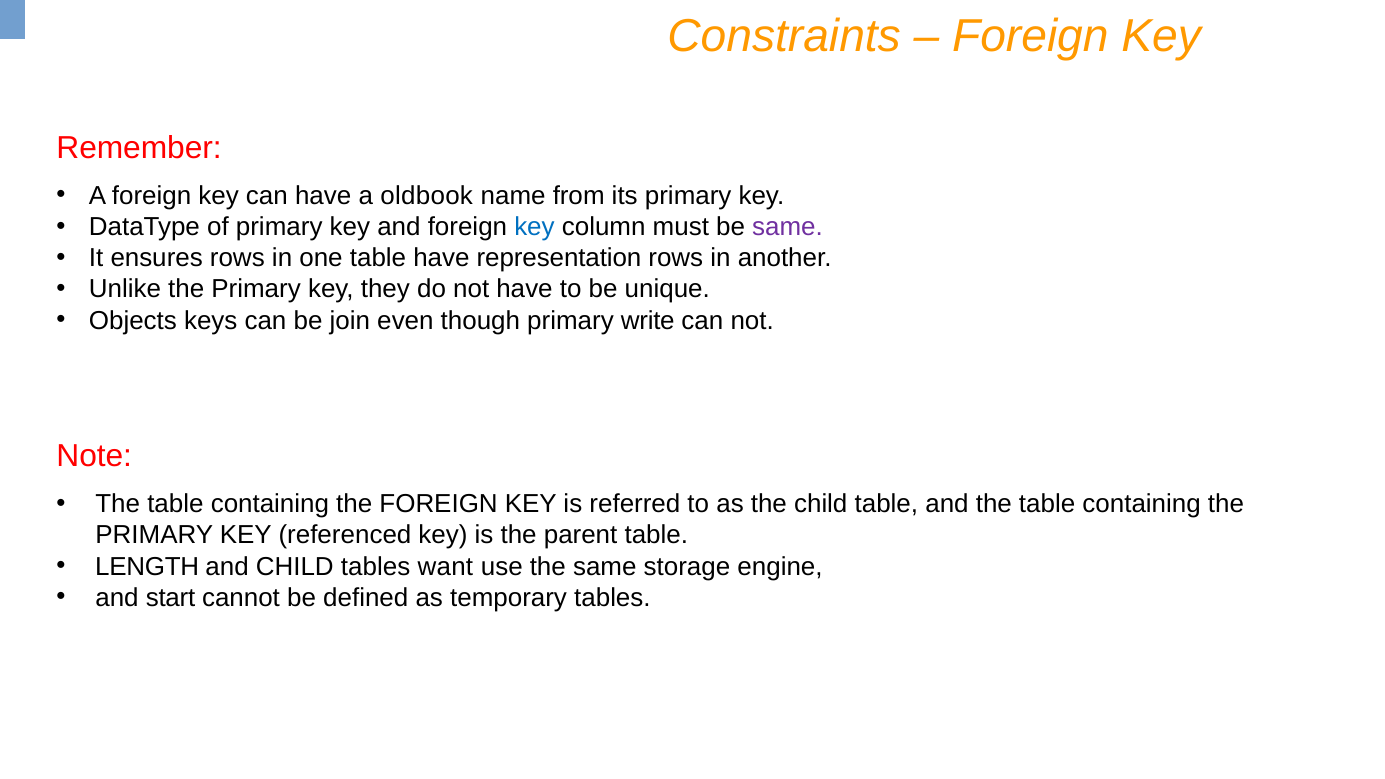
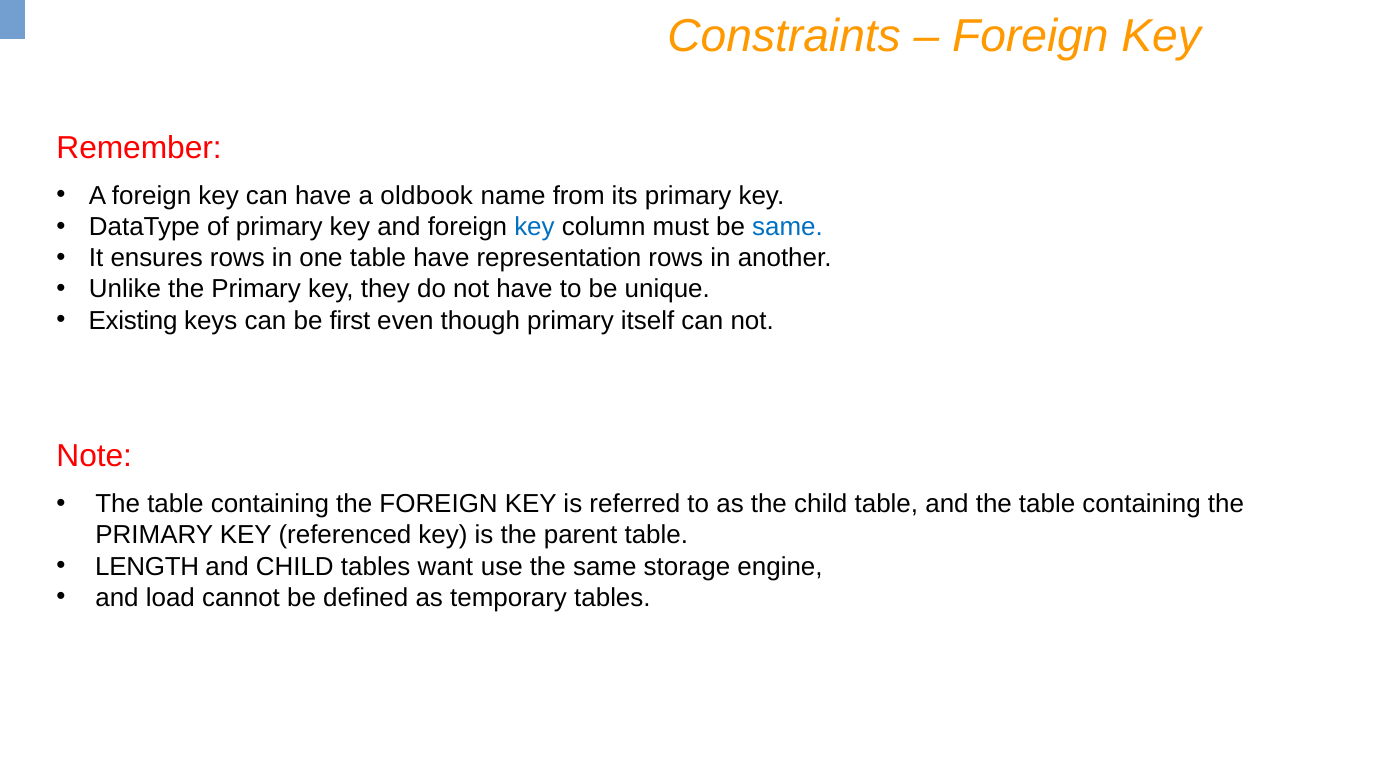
same at (787, 227) colour: purple -> blue
Objects: Objects -> Existing
join: join -> first
write: write -> itself
start: start -> load
